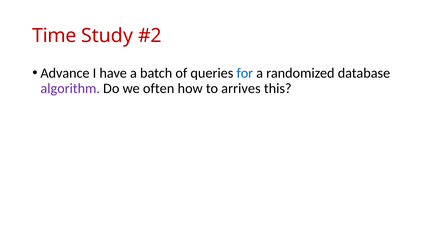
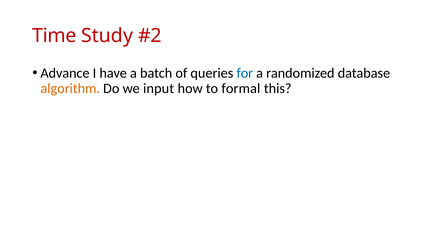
algorithm colour: purple -> orange
often: often -> input
arrives: arrives -> formal
